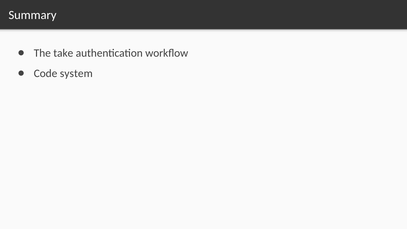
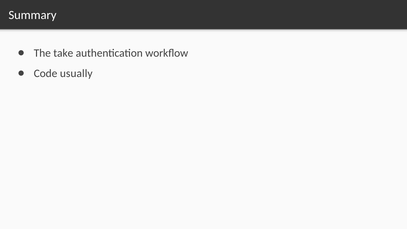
system: system -> usually
